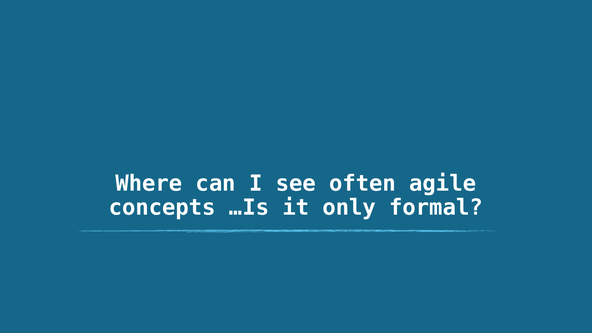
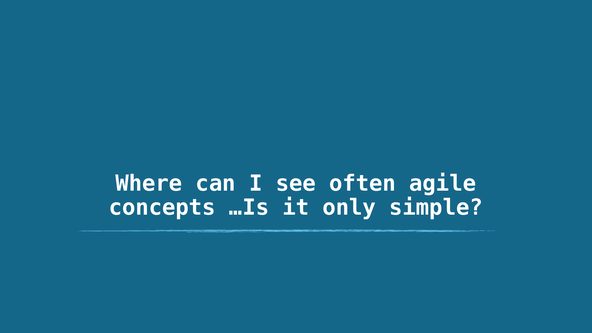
formal: formal -> simple
